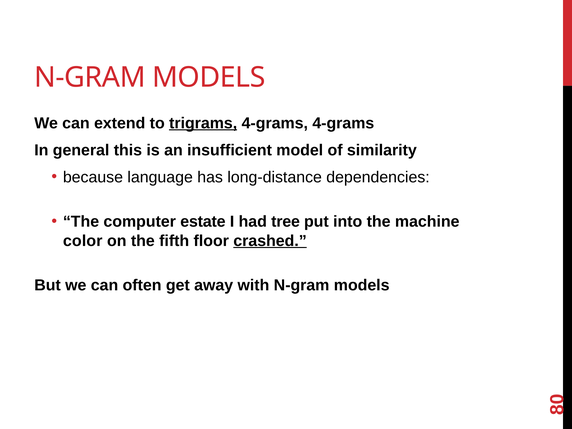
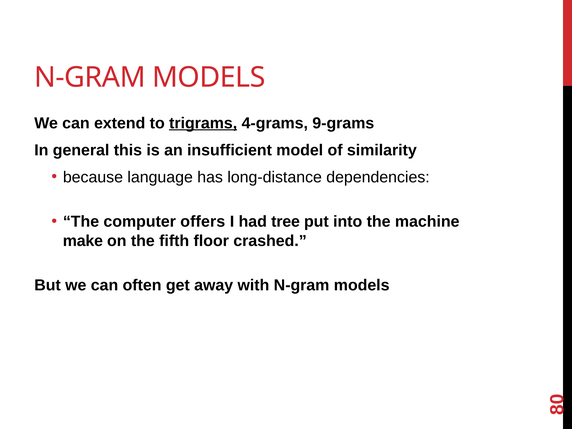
4-grams 4-grams: 4-grams -> 9-grams
estate: estate -> offers
color: color -> make
crashed underline: present -> none
